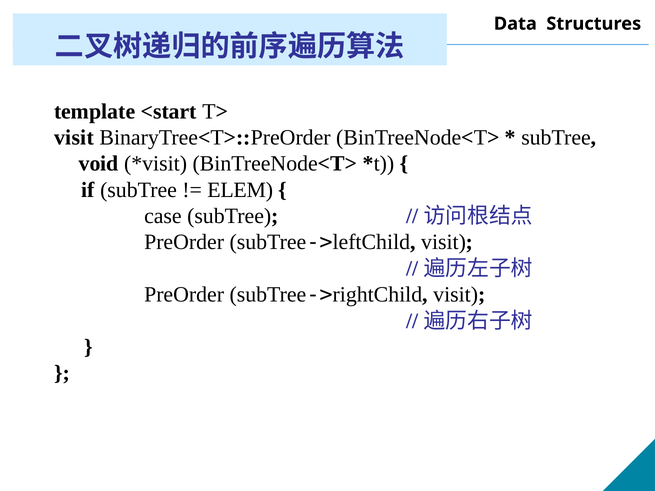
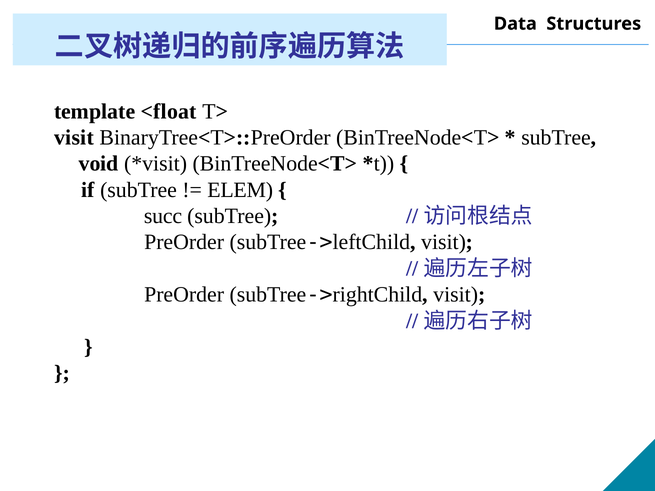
<start: <start -> <float
case: case -> succ
